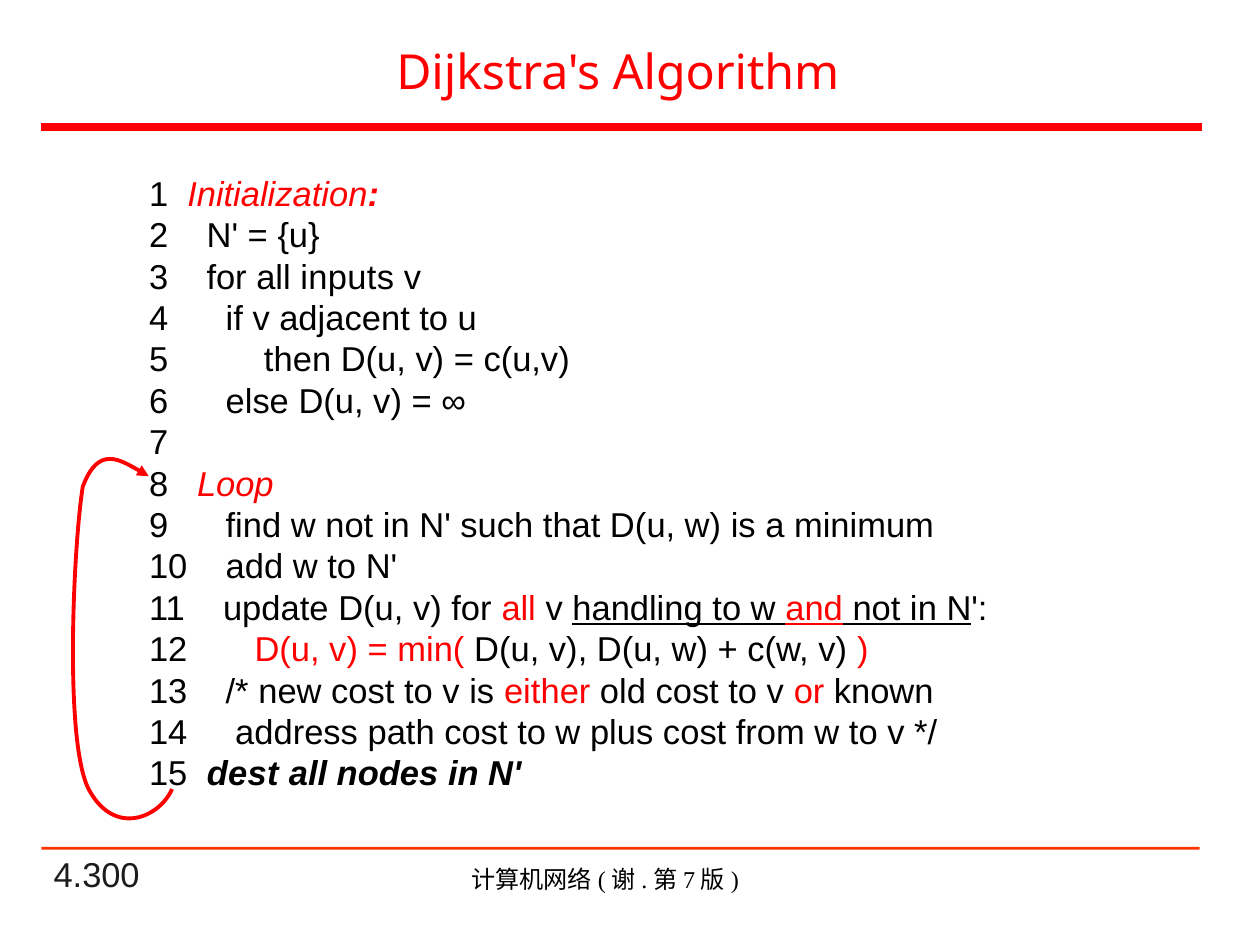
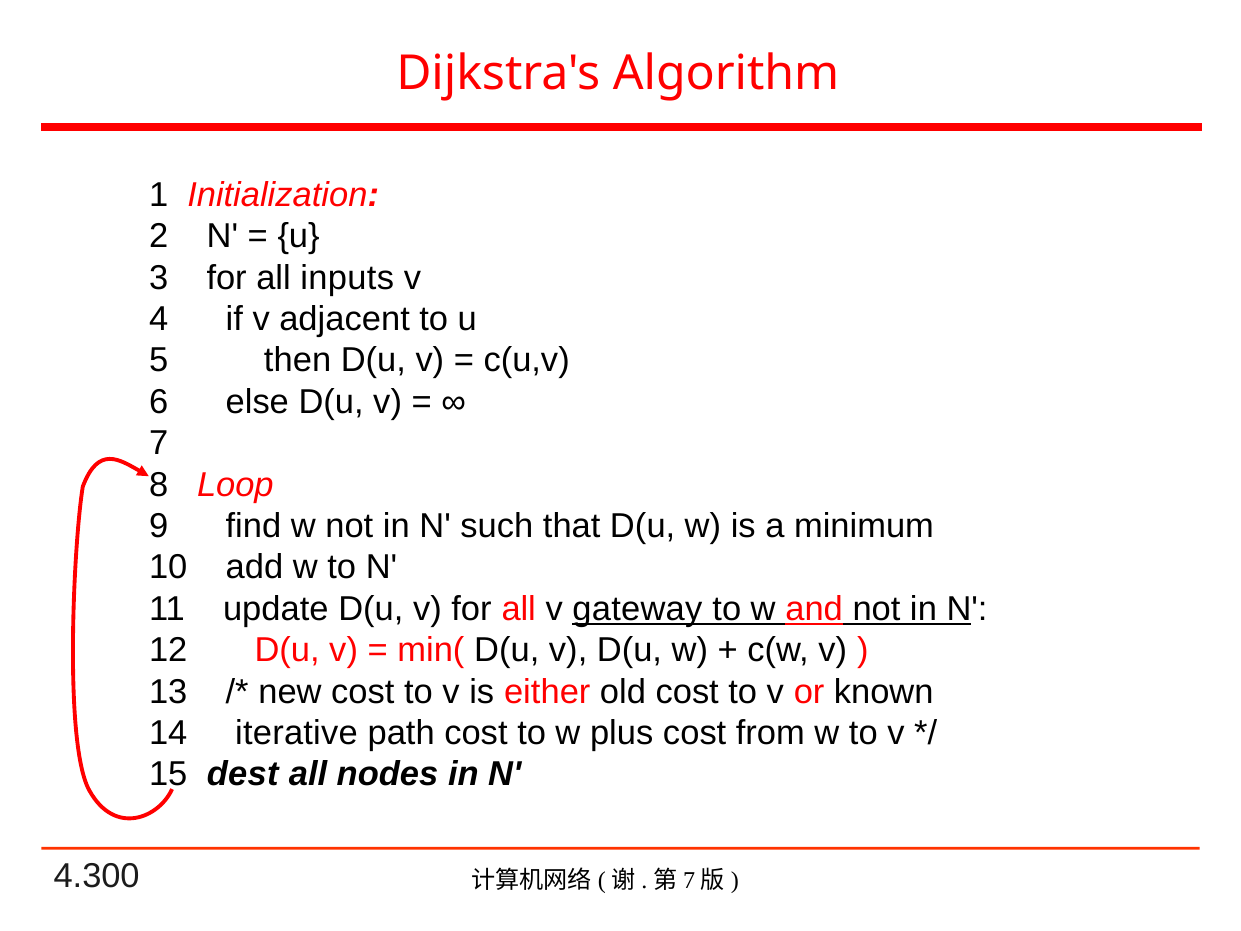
handling: handling -> gateway
address: address -> iterative
